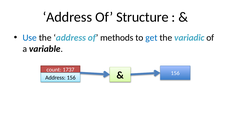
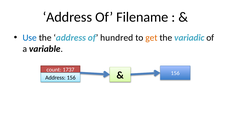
Structure: Structure -> Filename
methods: methods -> hundred
get colour: blue -> orange
